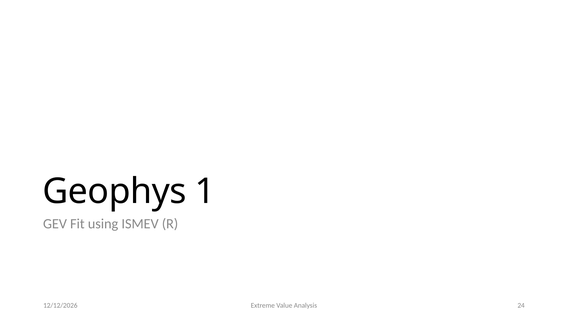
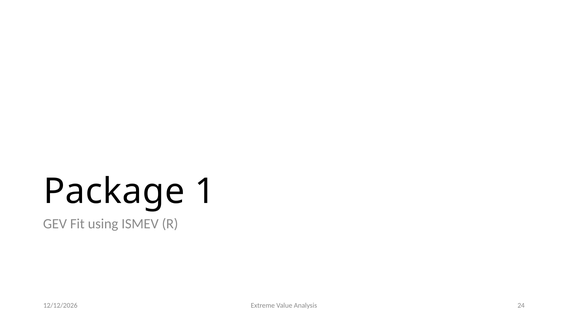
Geophys: Geophys -> Package
